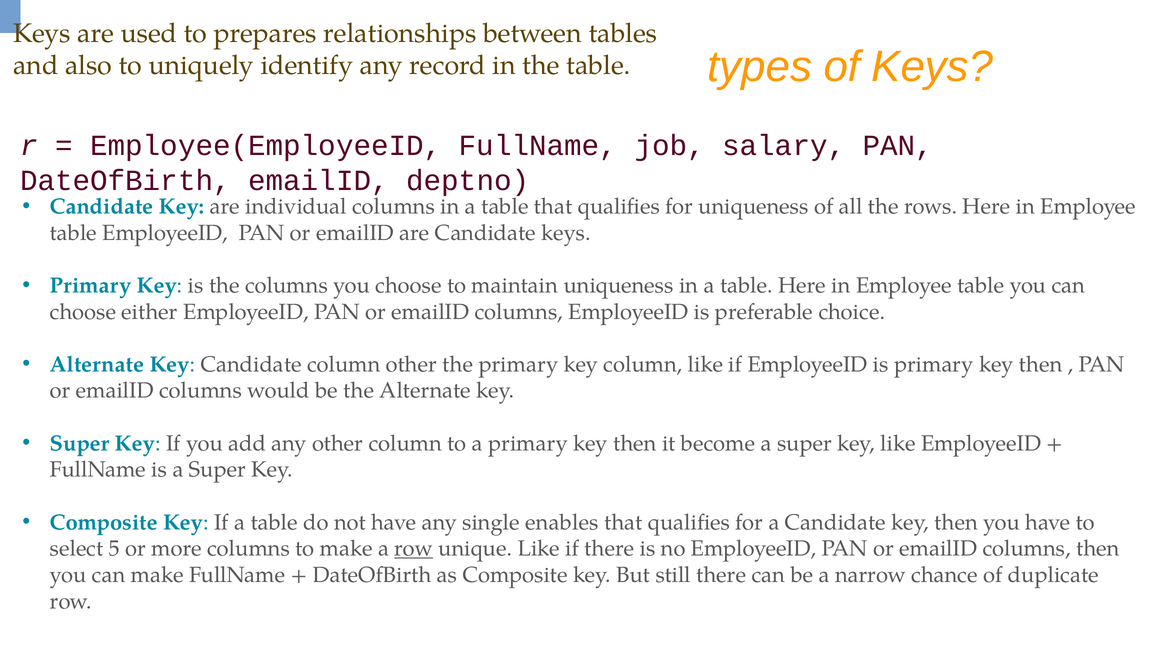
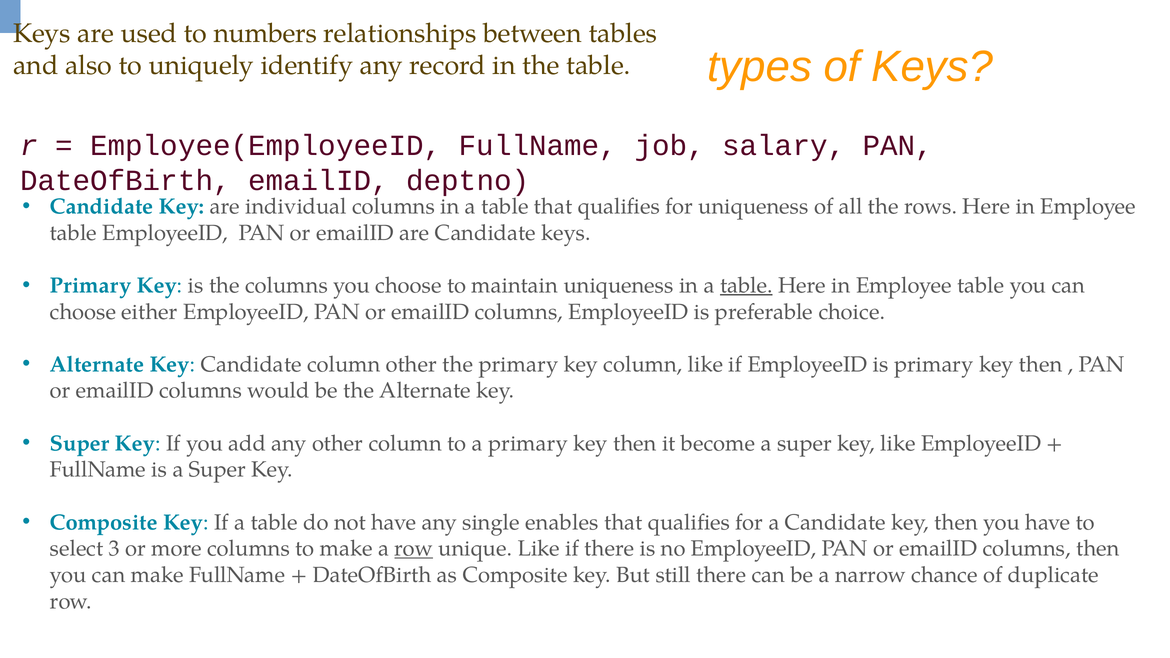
prepares: prepares -> numbers
table at (746, 286) underline: none -> present
5: 5 -> 3
